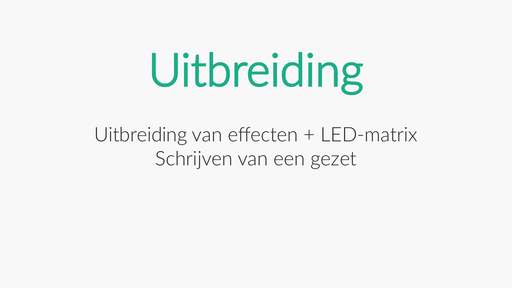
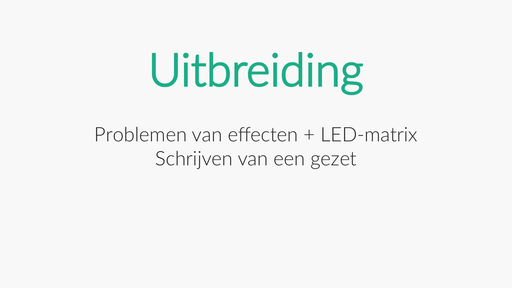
Uitbreiding at (141, 135): Uitbreiding -> Problemen
